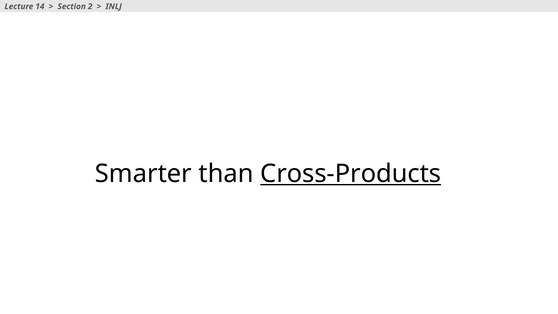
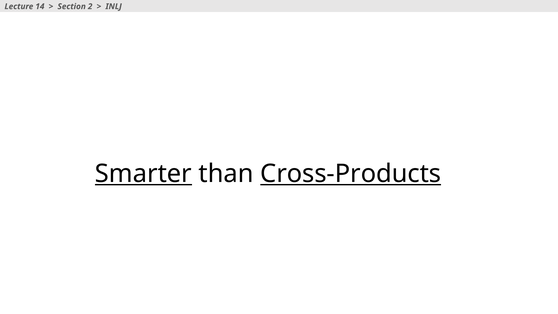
Smarter underline: none -> present
